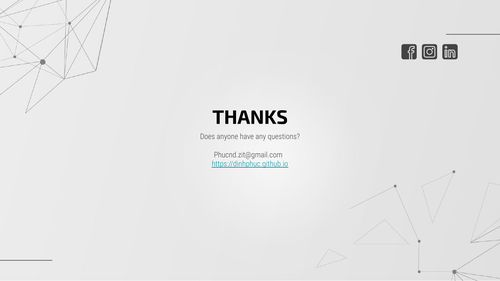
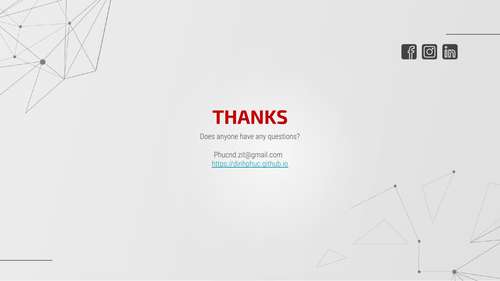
THANKS colour: black -> red
